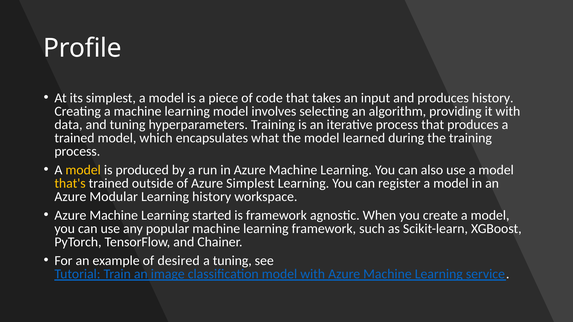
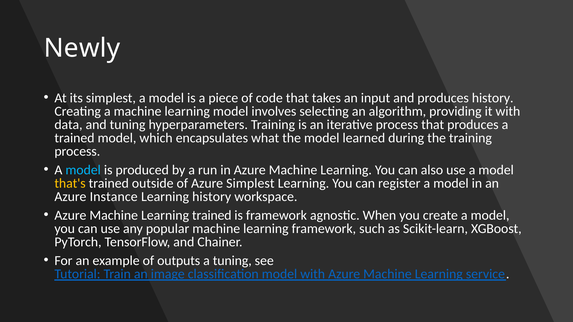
Profile: Profile -> Newly
model at (83, 170) colour: yellow -> light blue
Modular: Modular -> Instance
Learning started: started -> trained
desired: desired -> outputs
